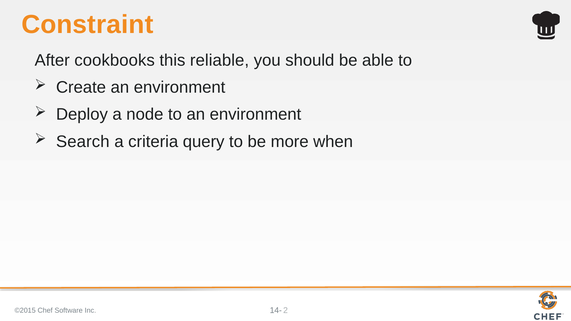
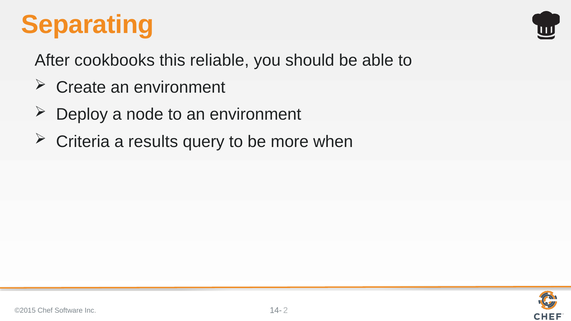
Constraint: Constraint -> Separating
Search: Search -> Criteria
criteria: criteria -> results
